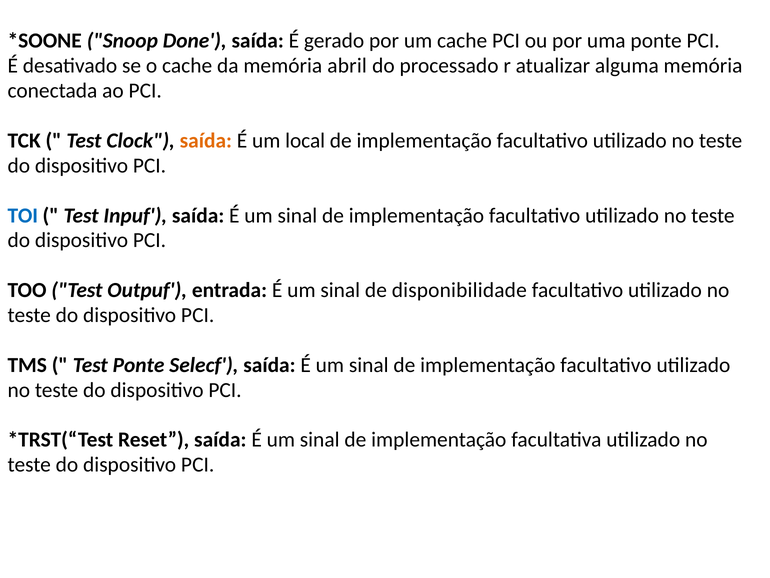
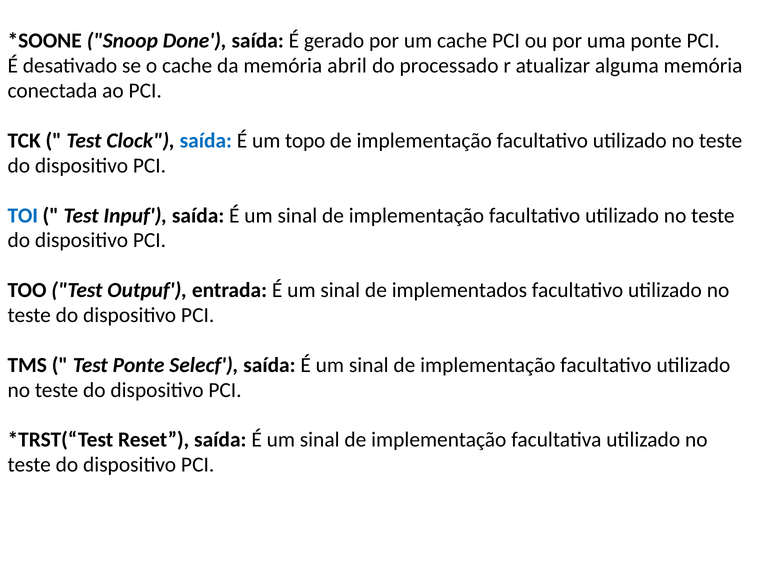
saída at (206, 141) colour: orange -> blue
local: local -> topo
disponibilidade: disponibilidade -> implementados
